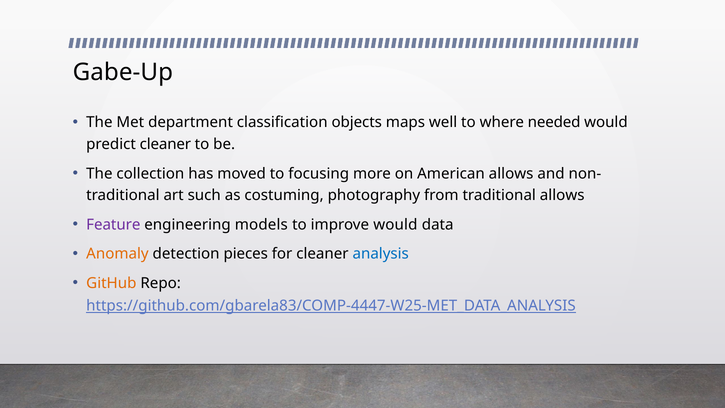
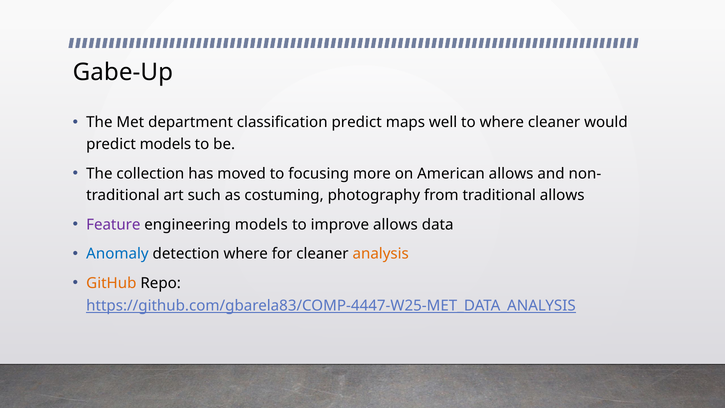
classification objects: objects -> predict
where needed: needed -> cleaner
predict cleaner: cleaner -> models
improve would: would -> allows
Anomaly colour: orange -> blue
detection pieces: pieces -> where
analysis colour: blue -> orange
